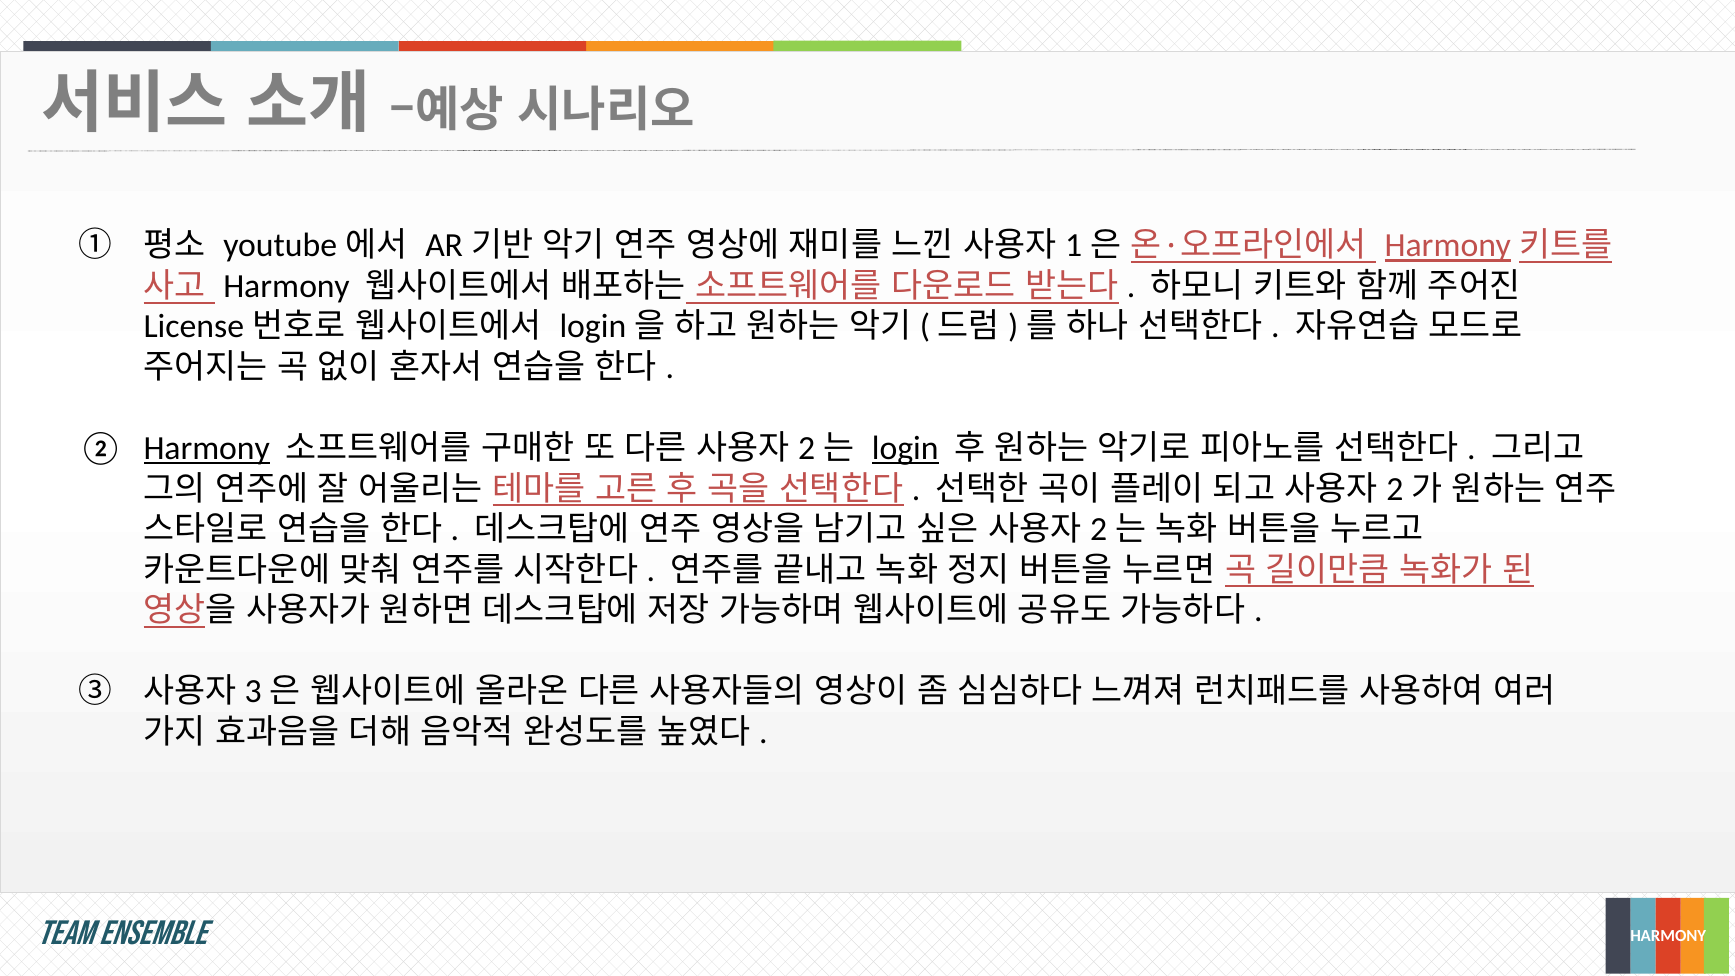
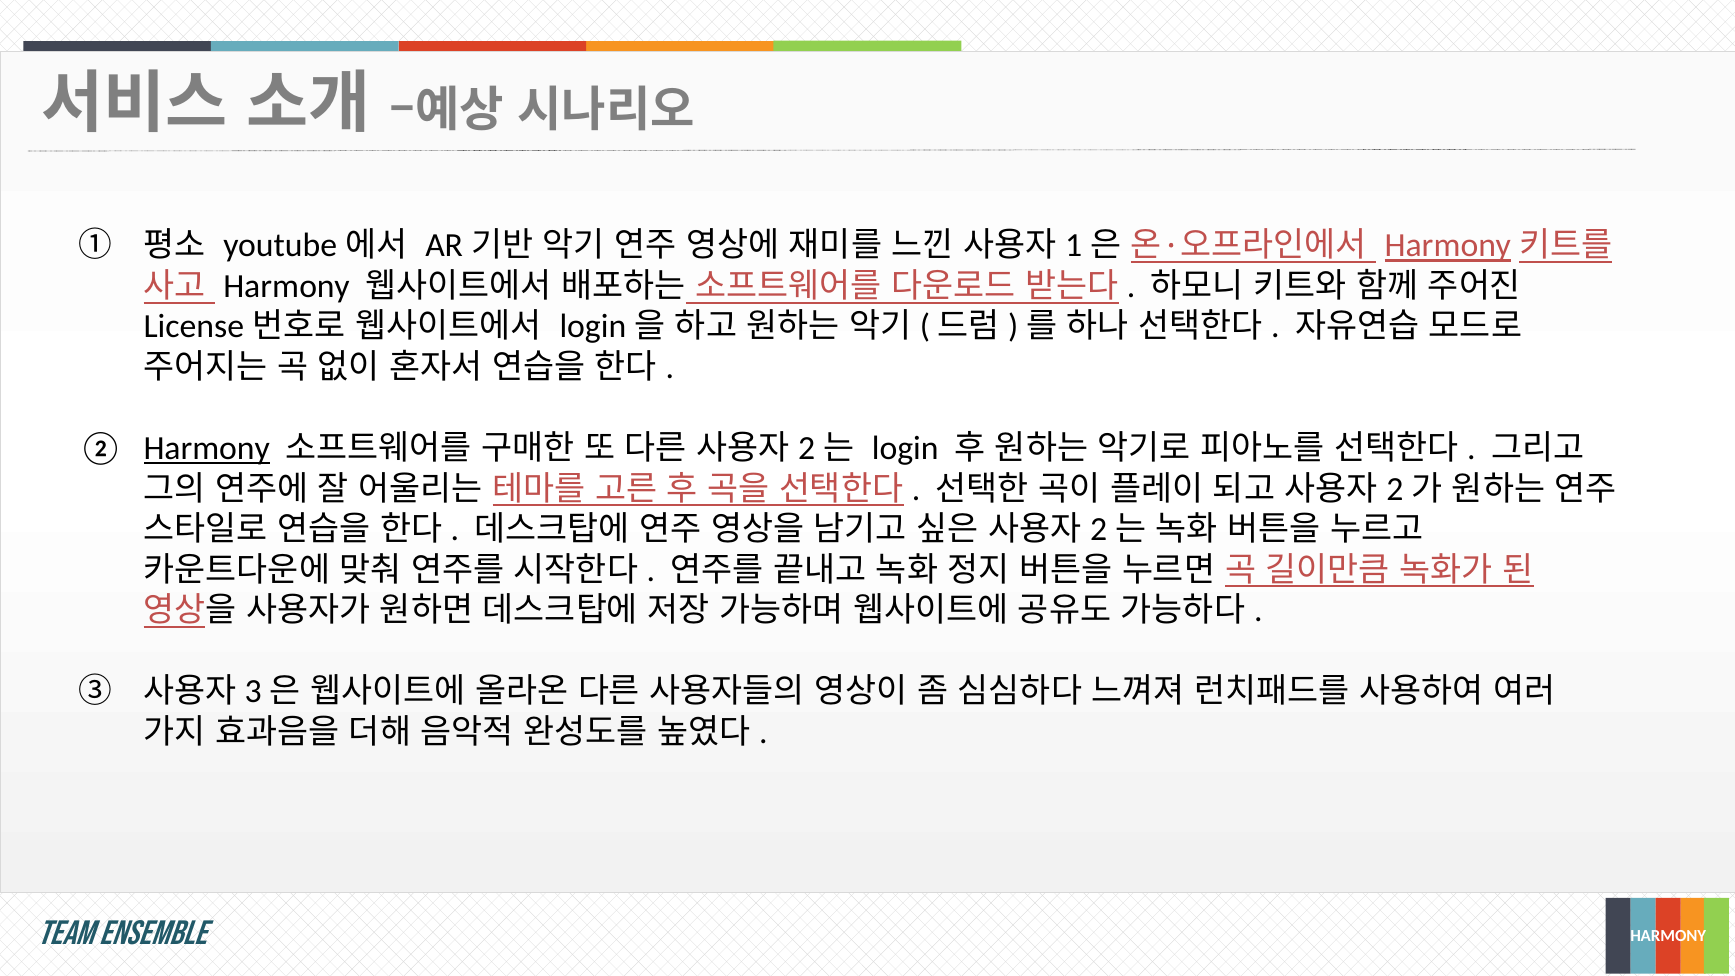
login underline: present -> none
